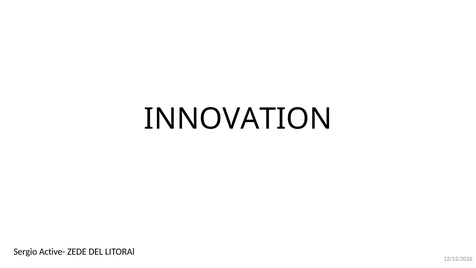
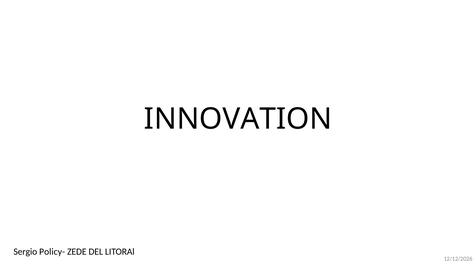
Active-: Active- -> Policy-
